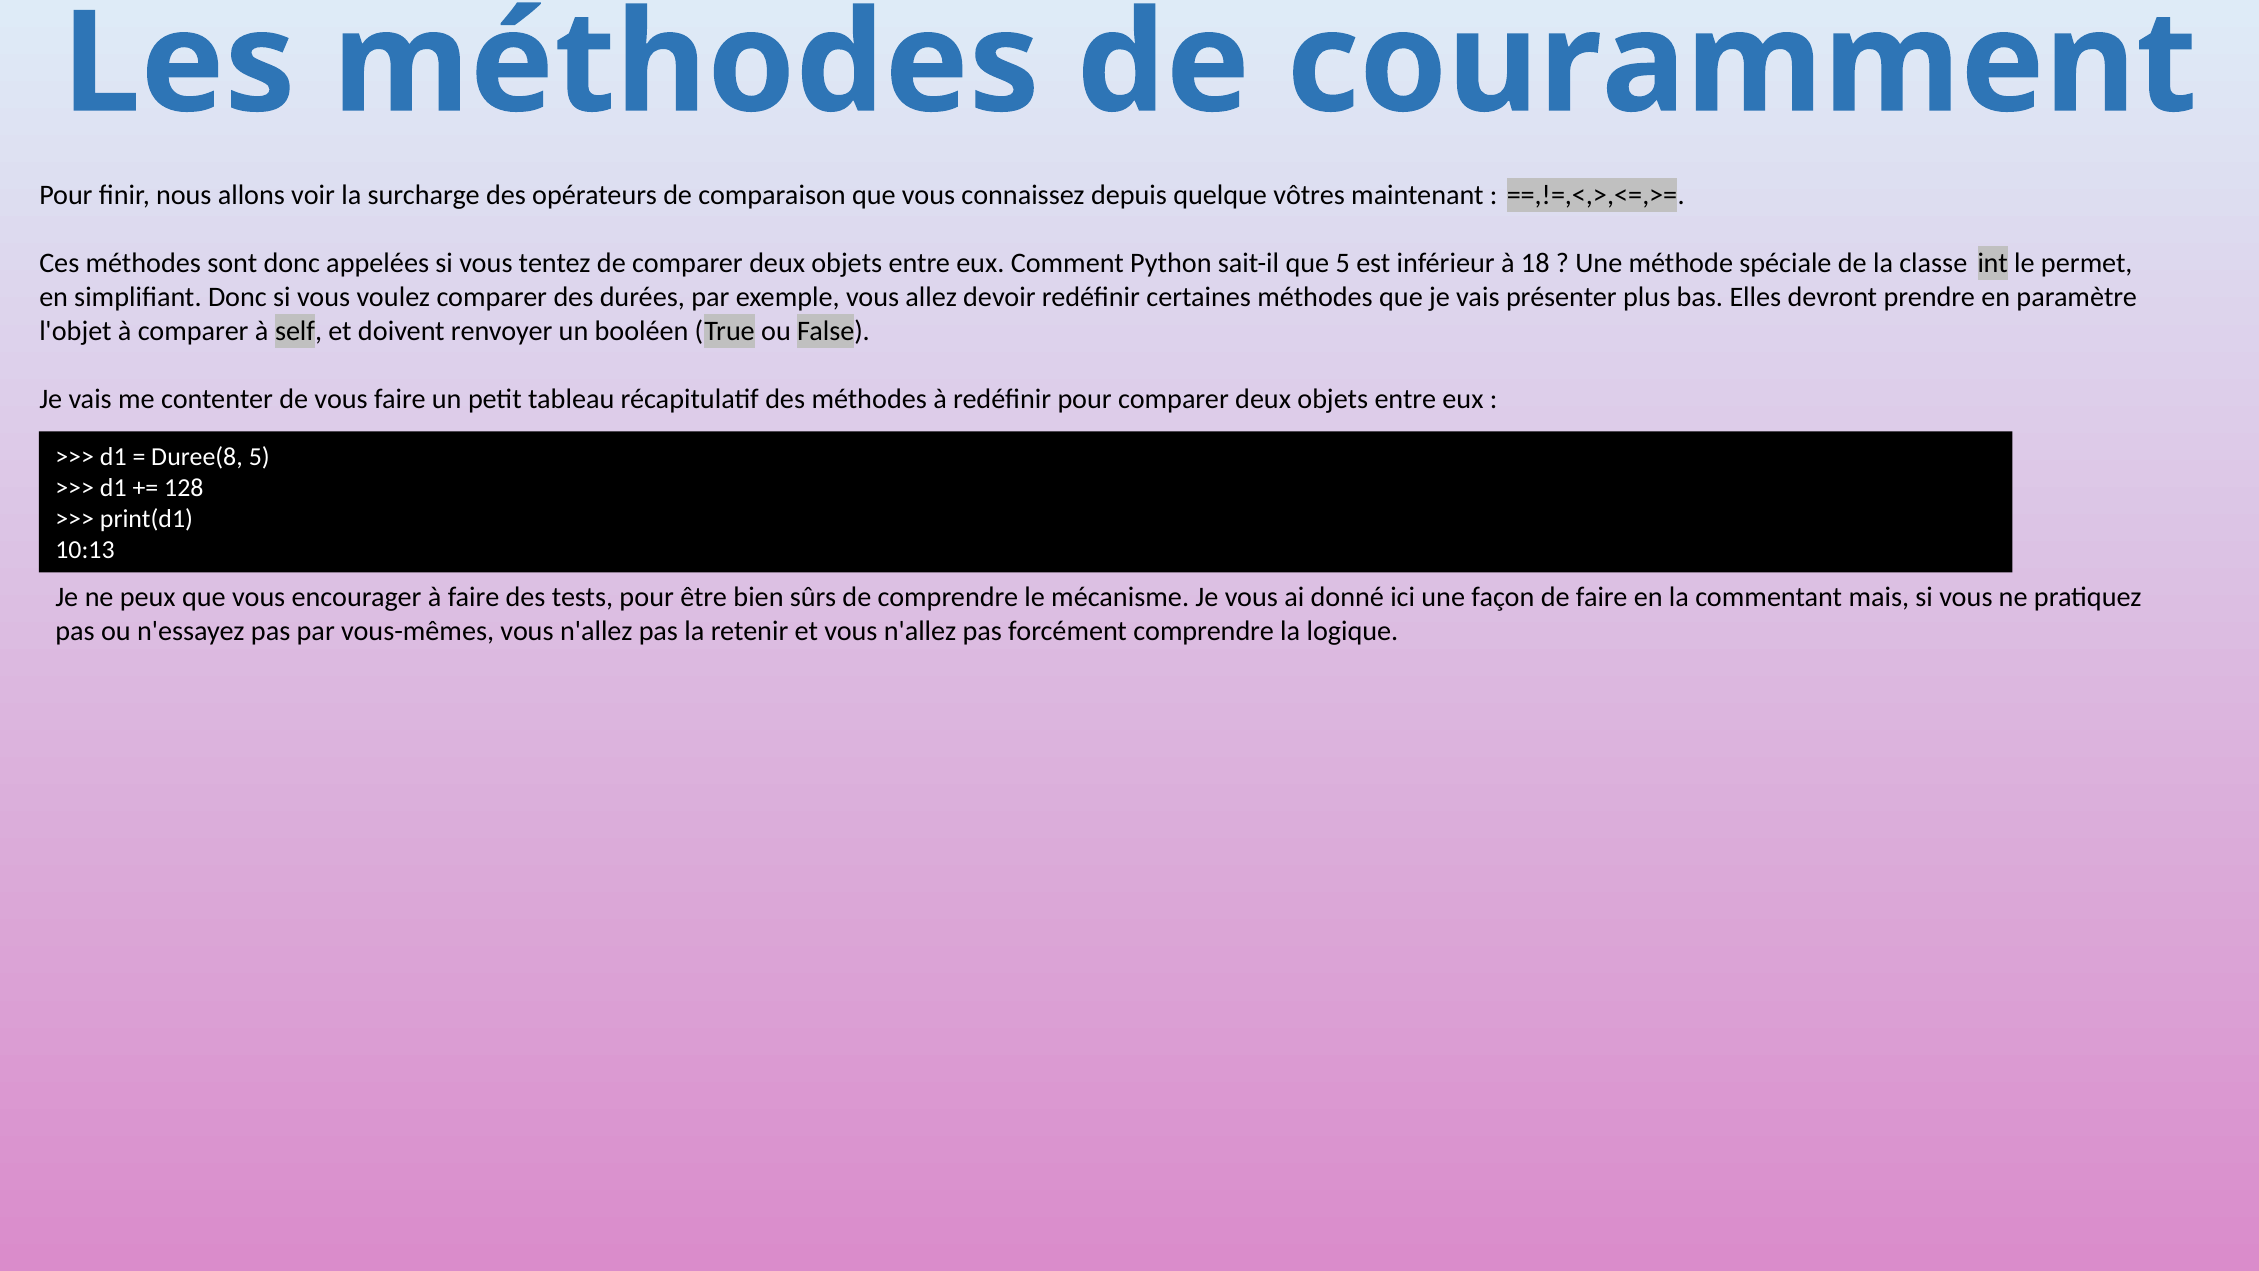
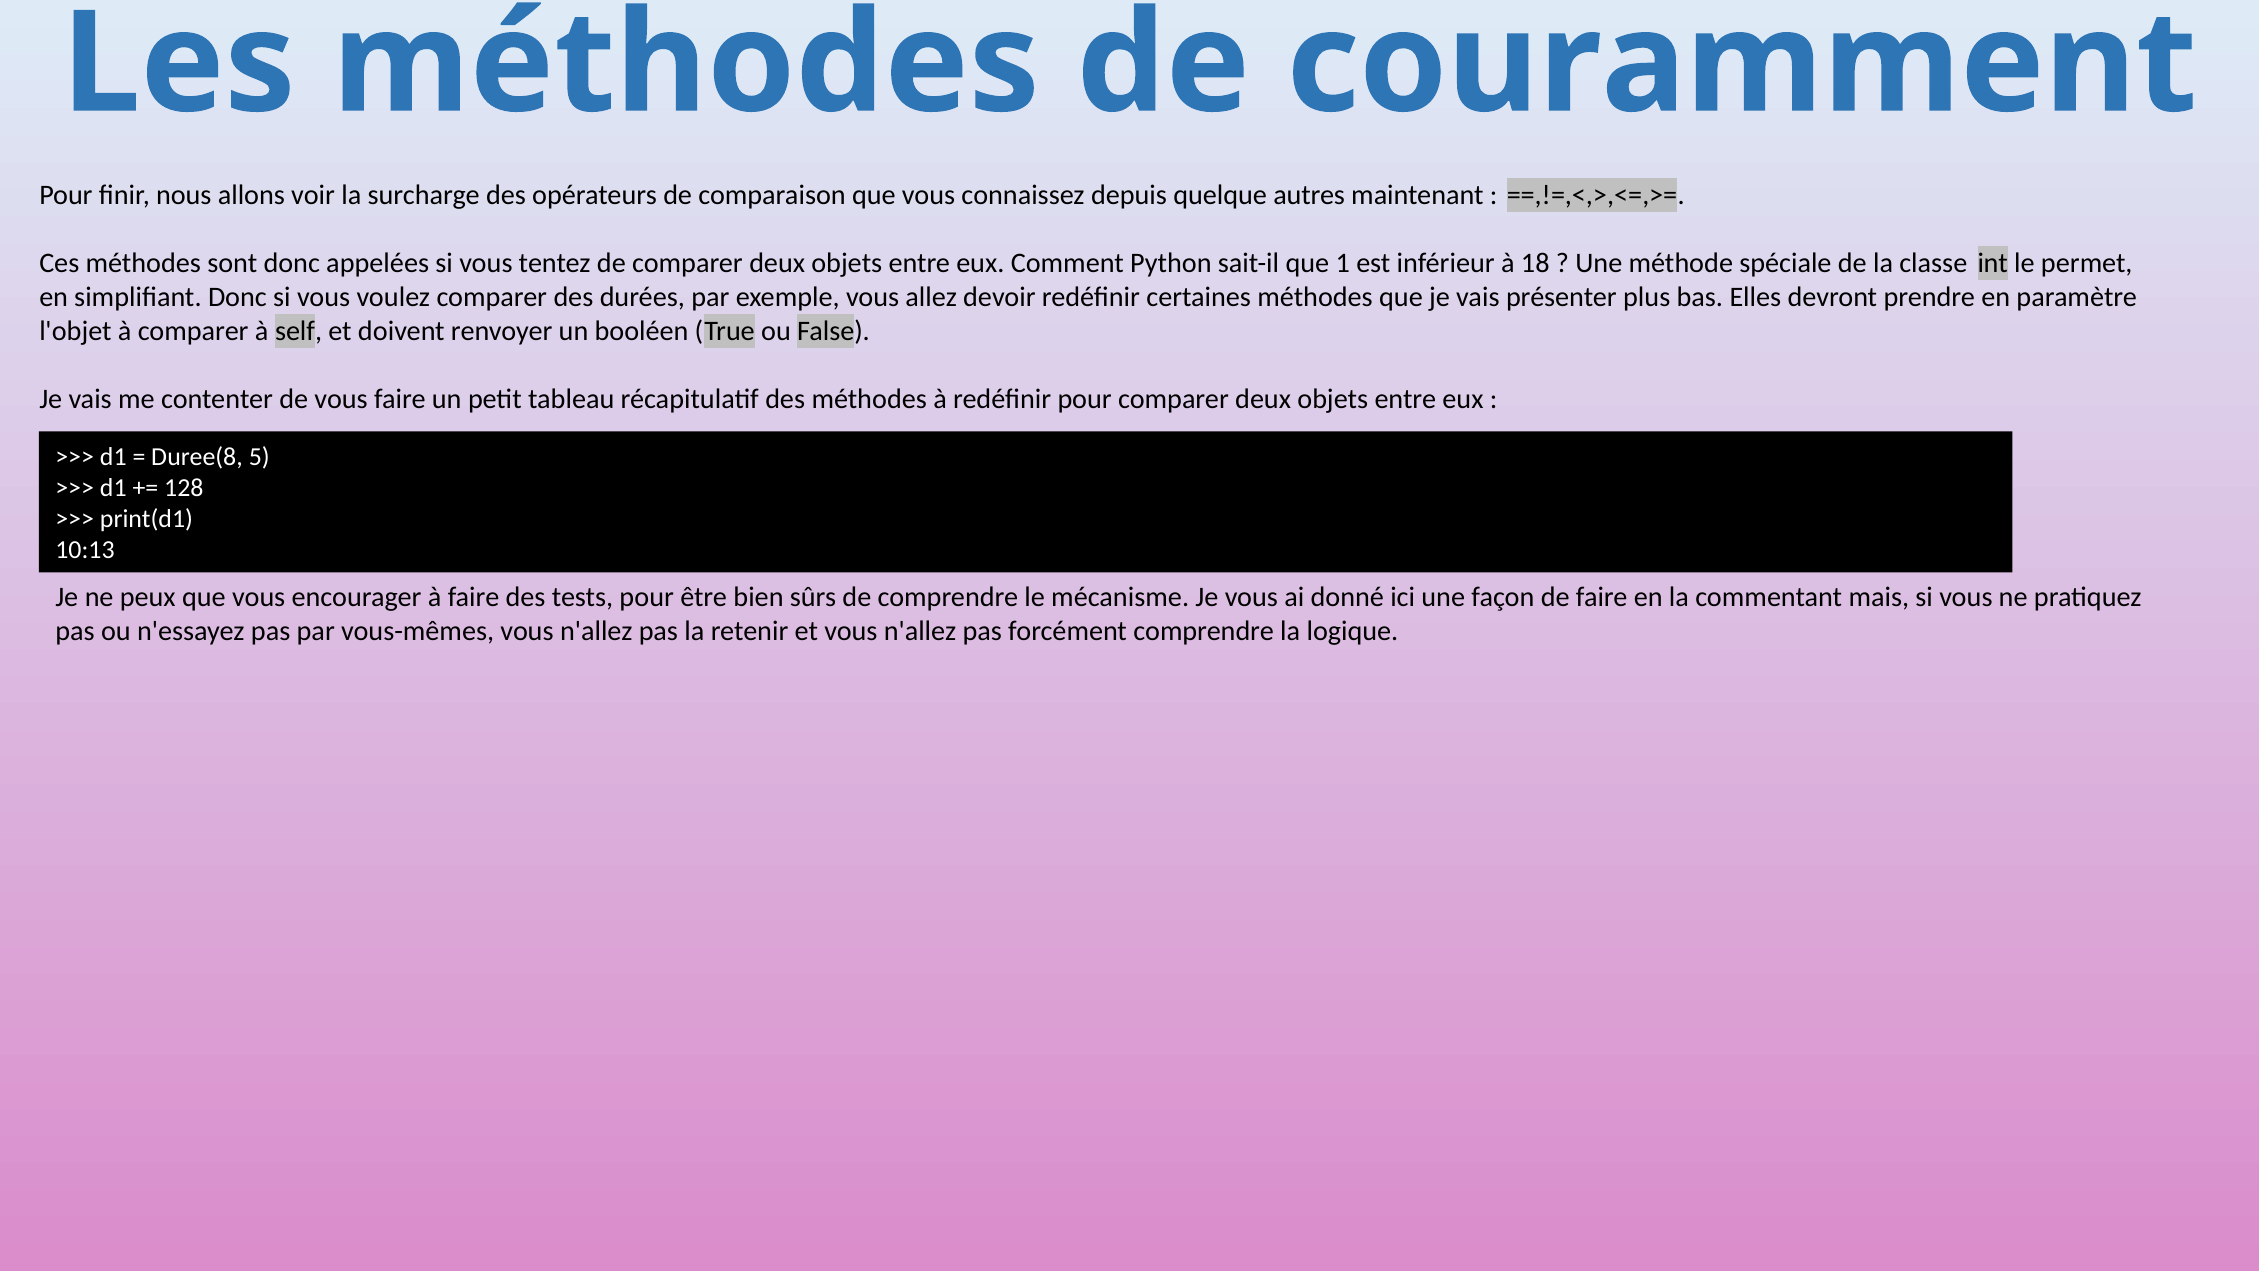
vôtres: vôtres -> autres
que 5: 5 -> 1
